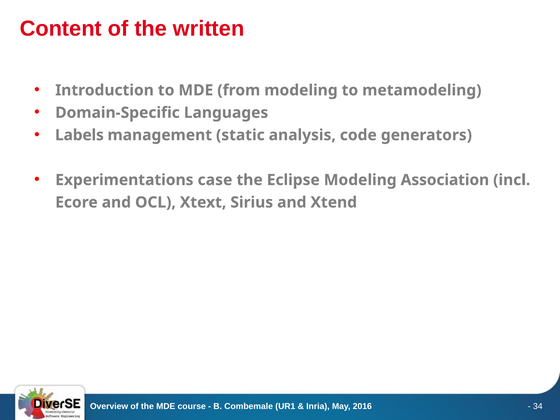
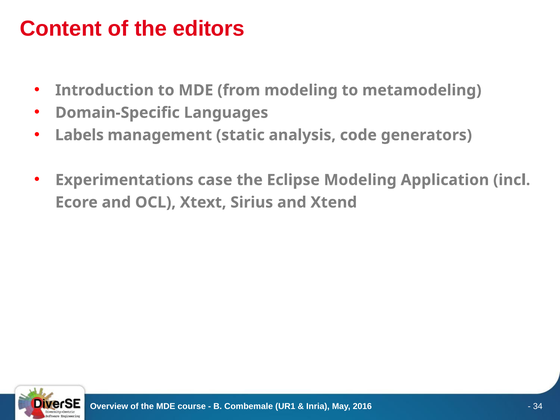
written: written -> editors
Association: Association -> Application
